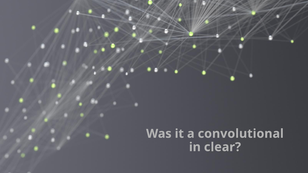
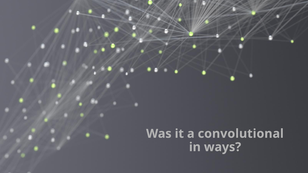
clear: clear -> ways
